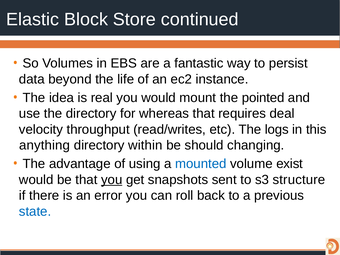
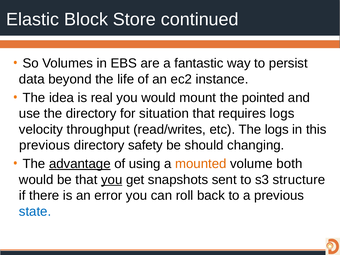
whereas: whereas -> situation
requires deal: deal -> logs
anything at (45, 145): anything -> previous
within: within -> safety
advantage underline: none -> present
mounted colour: blue -> orange
exist: exist -> both
